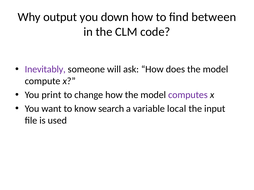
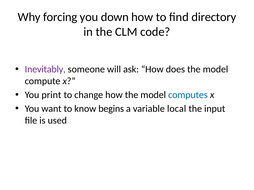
output: output -> forcing
between: between -> directory
computes colour: purple -> blue
search: search -> begins
